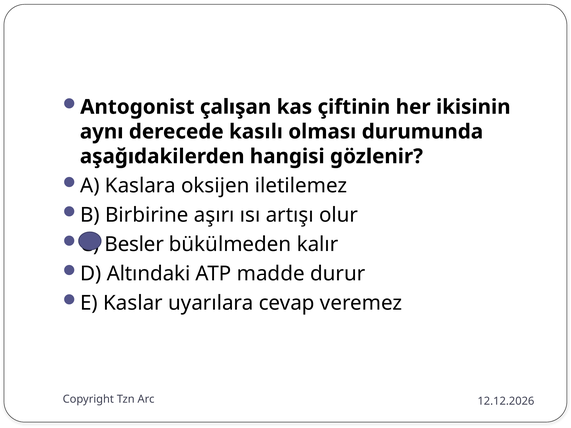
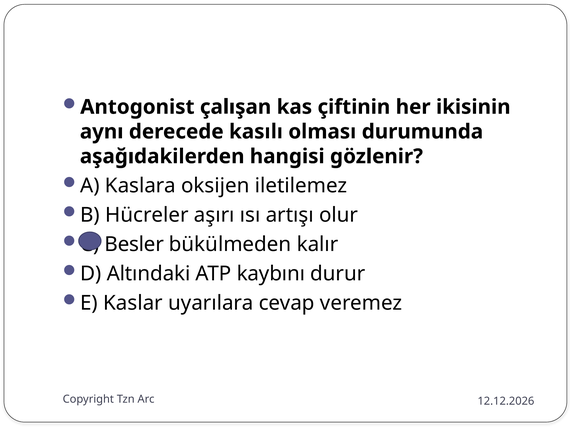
Birbirine: Birbirine -> Hücreler
madde: madde -> kaybını
